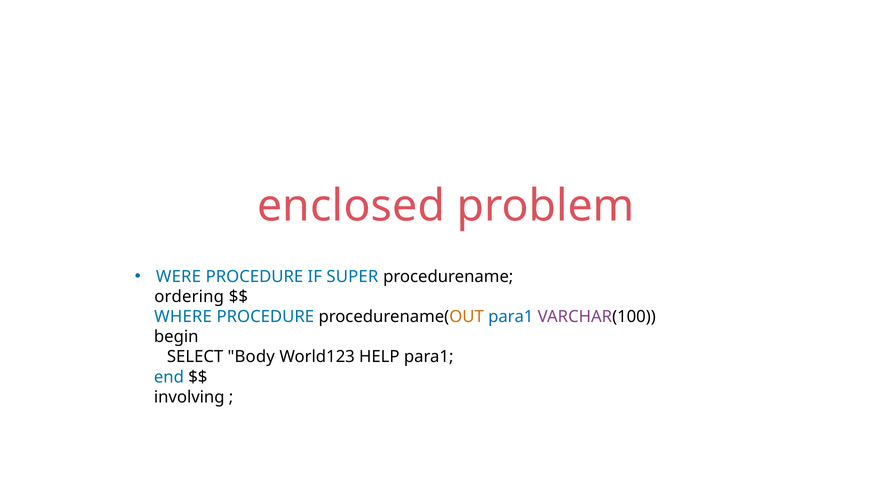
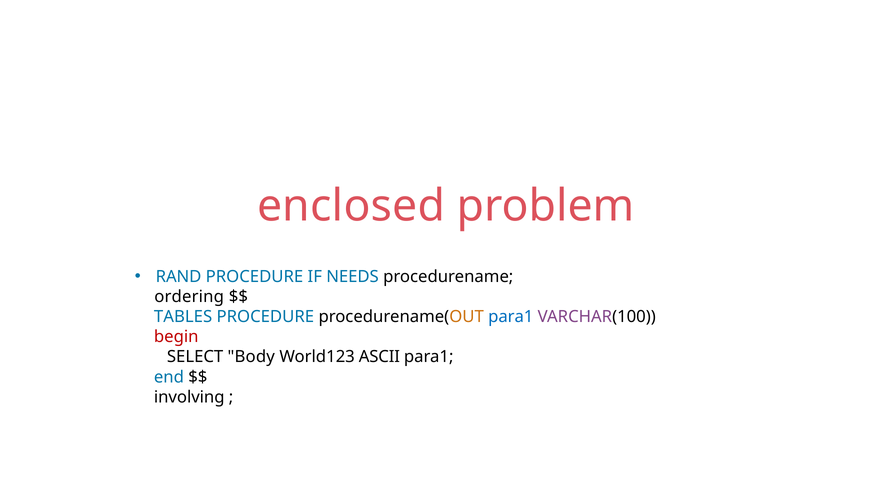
WERE: WERE -> RAND
SUPER: SUPER -> NEEDS
WHERE: WHERE -> TABLES
begin colour: black -> red
HELP: HELP -> ASCII
